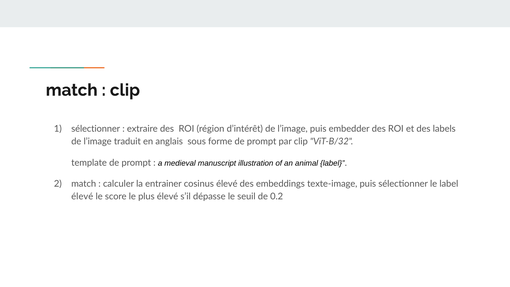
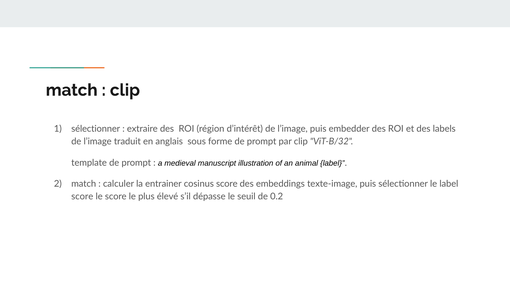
cosinus élevé: élevé -> score
élevé at (82, 196): élevé -> score
